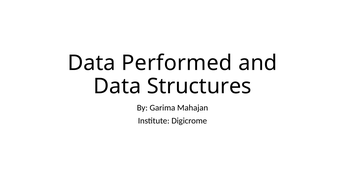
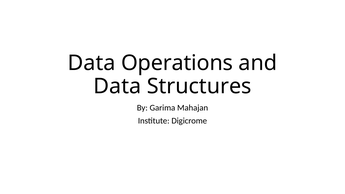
Performed: Performed -> Operations
